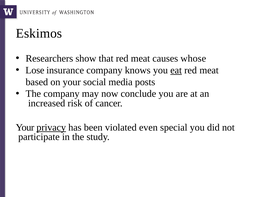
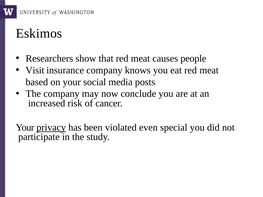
whose: whose -> people
Lose: Lose -> Visit
eat underline: present -> none
